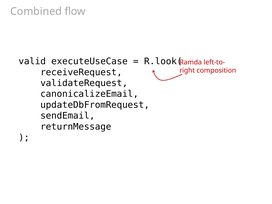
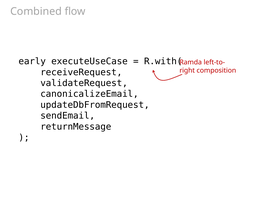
valid: valid -> early
R.look(: R.look( -> R.with(
